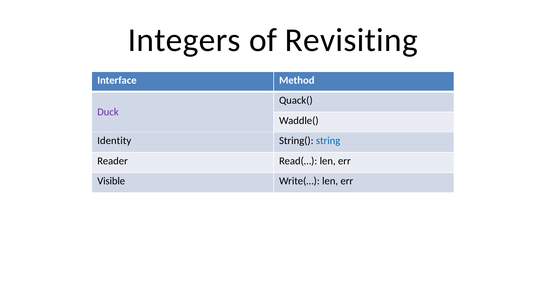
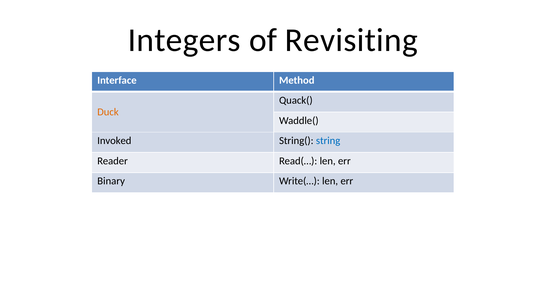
Duck colour: purple -> orange
Identity: Identity -> Invoked
Visible: Visible -> Binary
